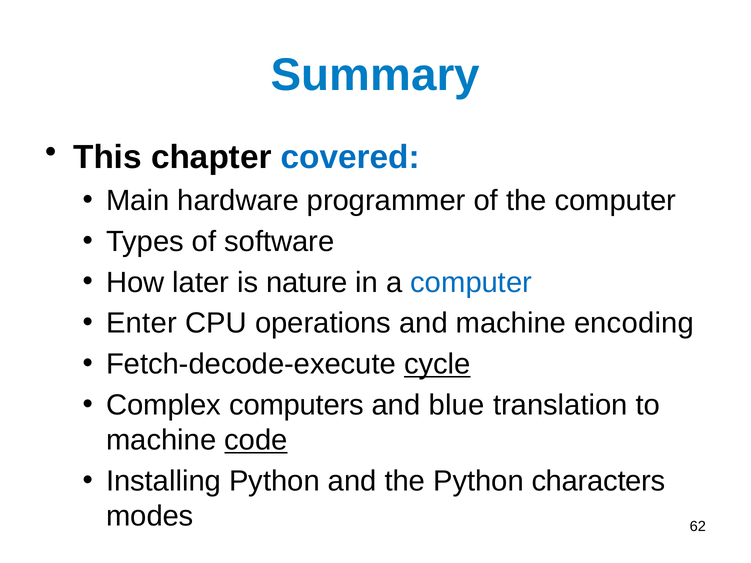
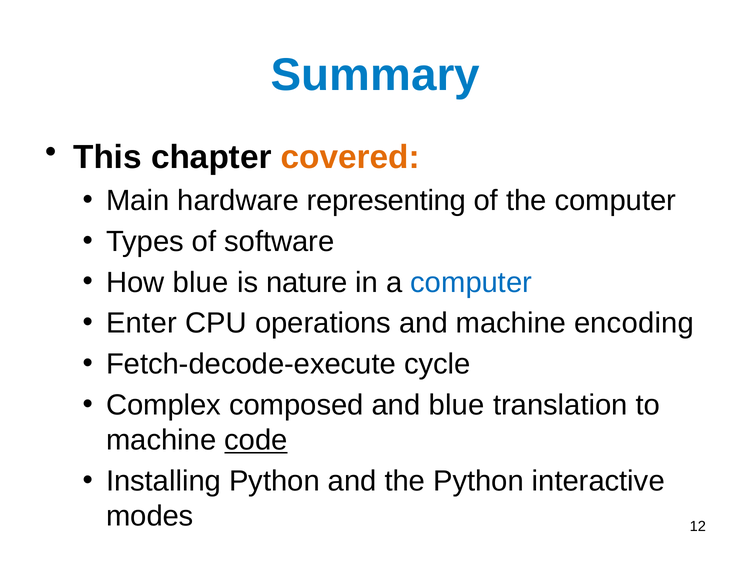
covered colour: blue -> orange
programmer: programmer -> representing
How later: later -> blue
cycle underline: present -> none
computers: computers -> composed
characters: characters -> interactive
62: 62 -> 12
